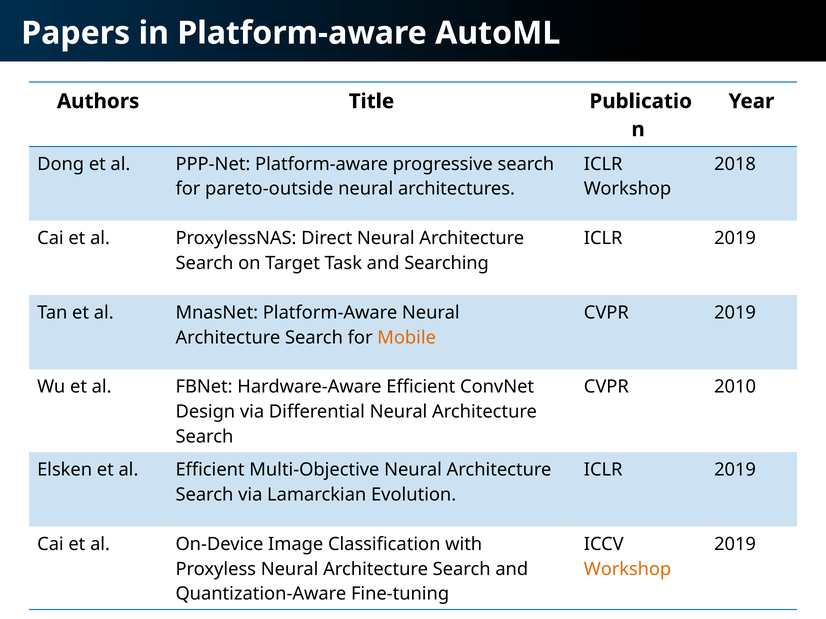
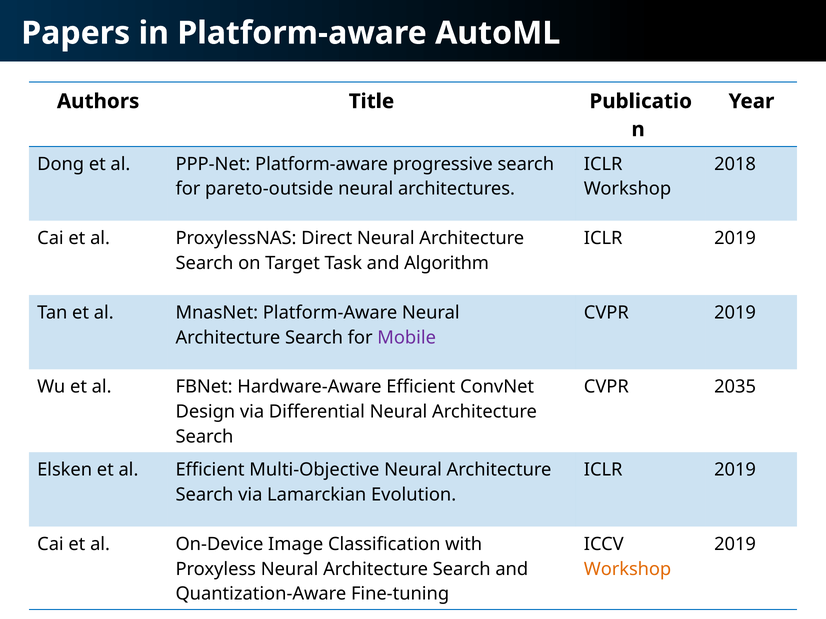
Searching: Searching -> Algorithm
Mobile colour: orange -> purple
2010: 2010 -> 2035
